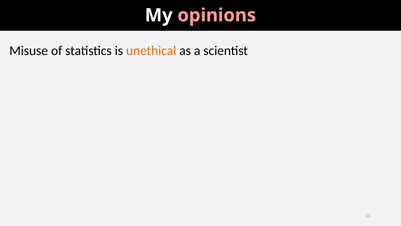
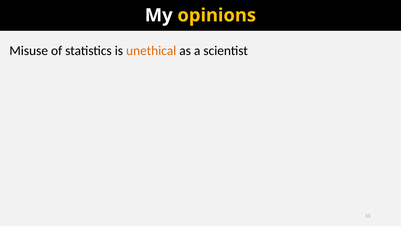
opinions colour: pink -> yellow
